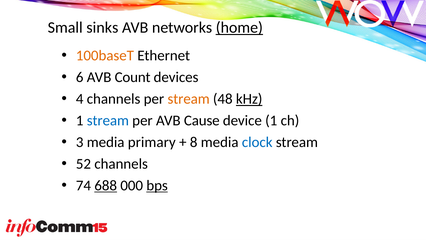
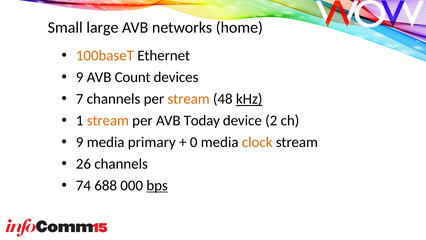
sinks: sinks -> large
home underline: present -> none
6 at (80, 77): 6 -> 9
4: 4 -> 7
stream at (108, 120) colour: blue -> orange
Cause: Cause -> Today
device 1: 1 -> 2
3 at (80, 142): 3 -> 9
8: 8 -> 0
clock colour: blue -> orange
52: 52 -> 26
688 underline: present -> none
